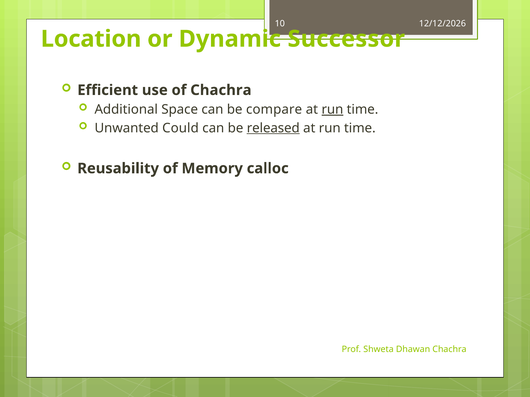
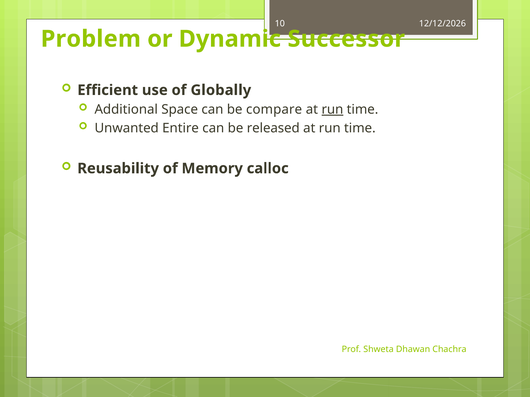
Location: Location -> Problem
of Chachra: Chachra -> Globally
Could: Could -> Entire
released underline: present -> none
